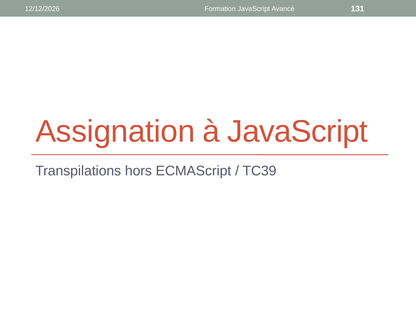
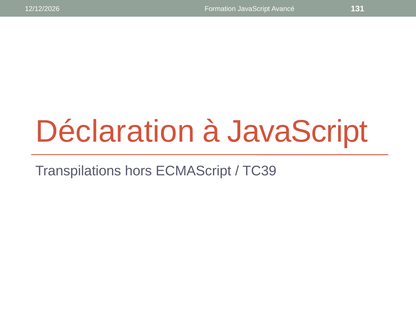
Assignation: Assignation -> Déclaration
